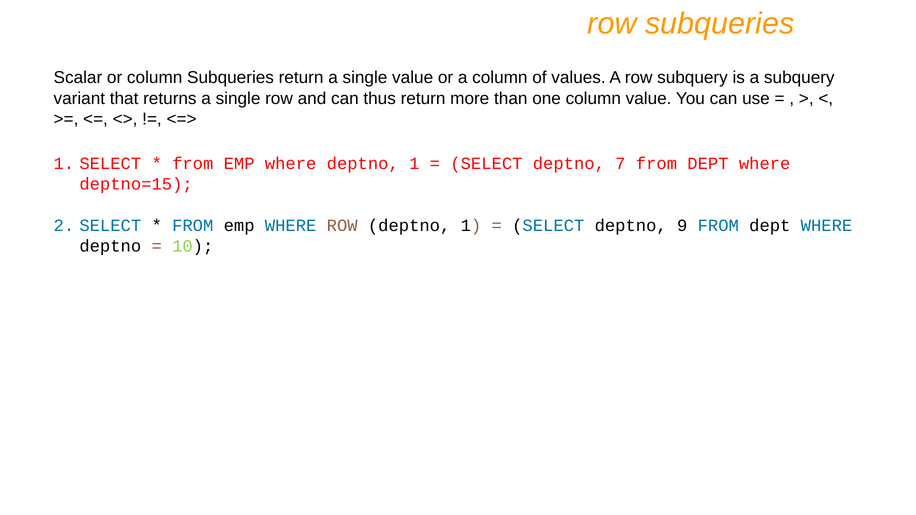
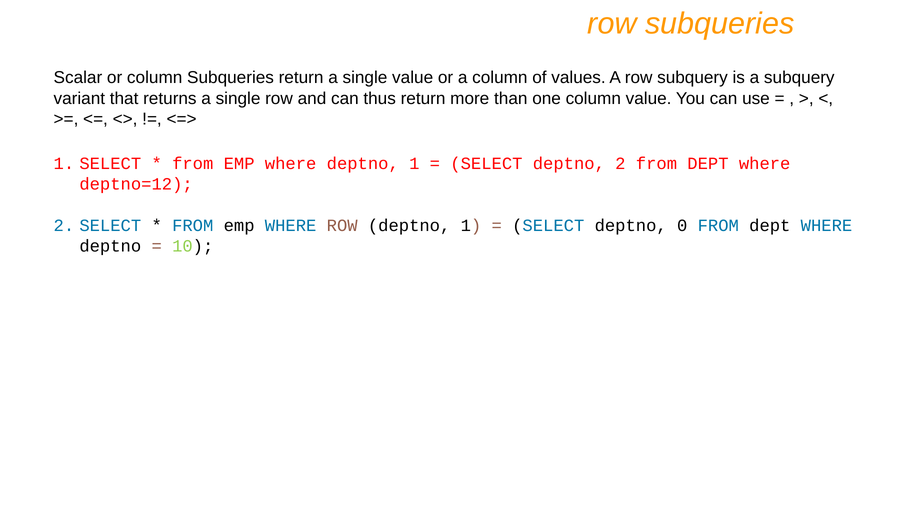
deptno 7: 7 -> 2
deptno=15: deptno=15 -> deptno=12
9: 9 -> 0
